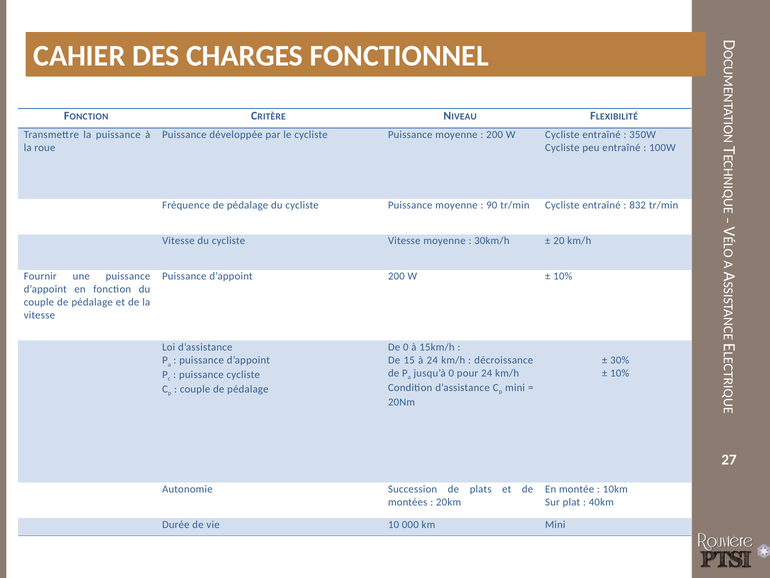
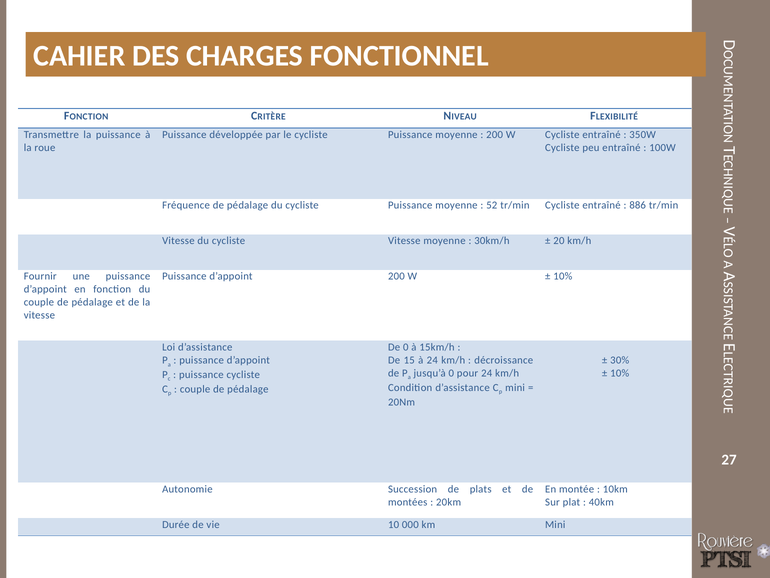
90: 90 -> 52
832: 832 -> 886
